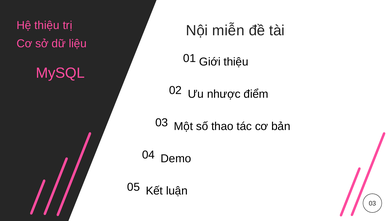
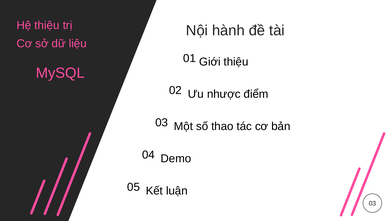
miễn: miễn -> hành
